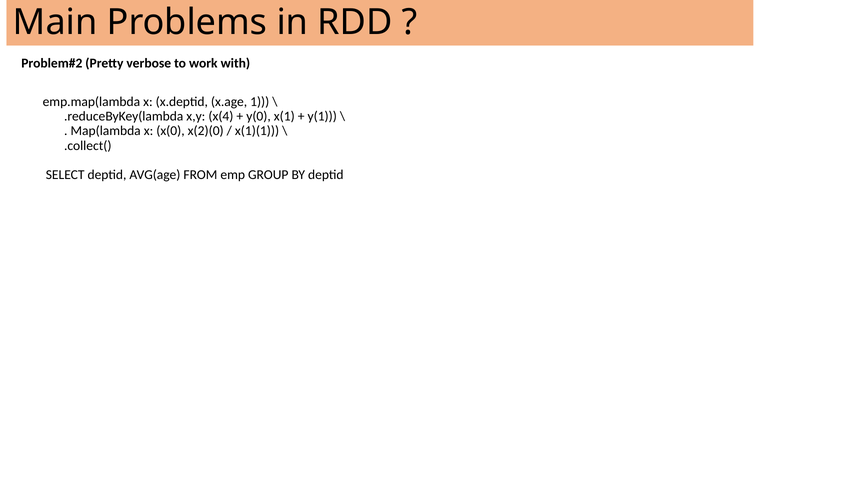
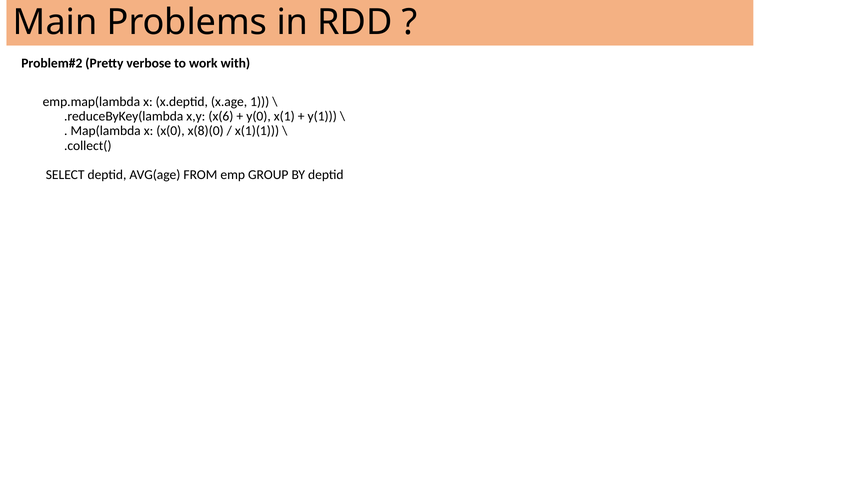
x(4: x(4 -> x(6
x(2)(0: x(2)(0 -> x(8)(0
